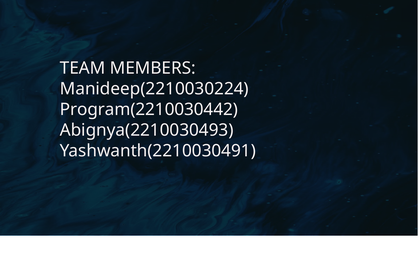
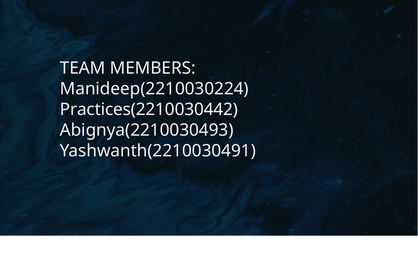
Program(2210030442: Program(2210030442 -> Practices(2210030442
